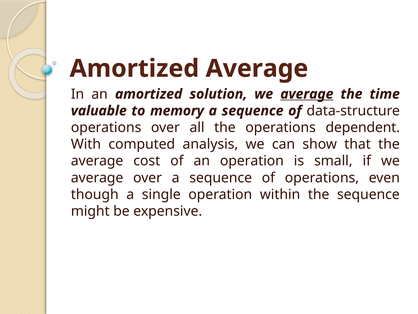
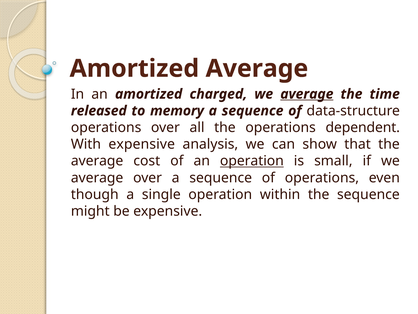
solution: solution -> charged
valuable: valuable -> released
With computed: computed -> expensive
operation at (252, 161) underline: none -> present
